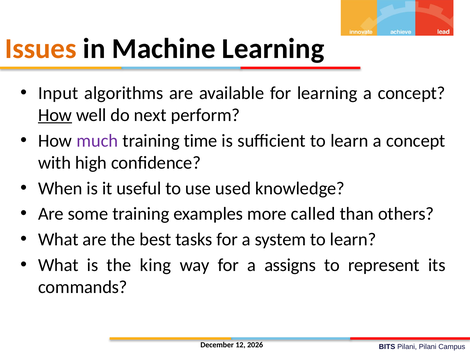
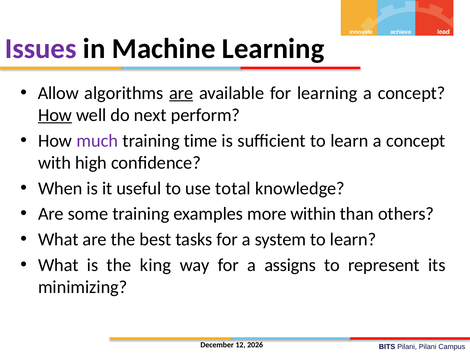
Issues colour: orange -> purple
Input: Input -> Allow
are at (181, 93) underline: none -> present
used: used -> total
called: called -> within
commands: commands -> minimizing
